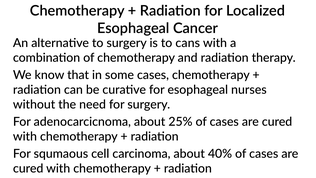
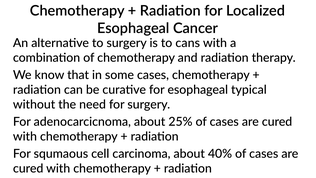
nurses: nurses -> typical
